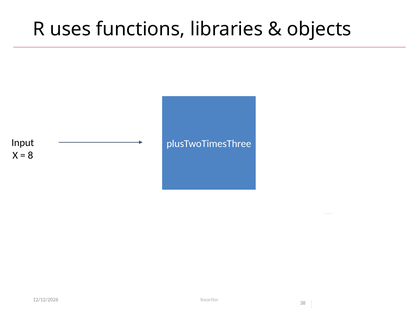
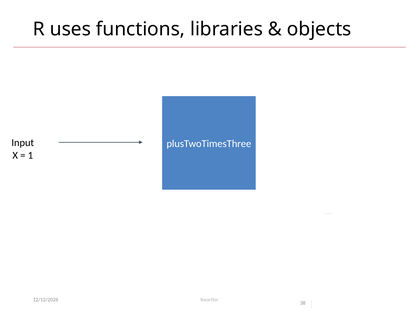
8: 8 -> 1
